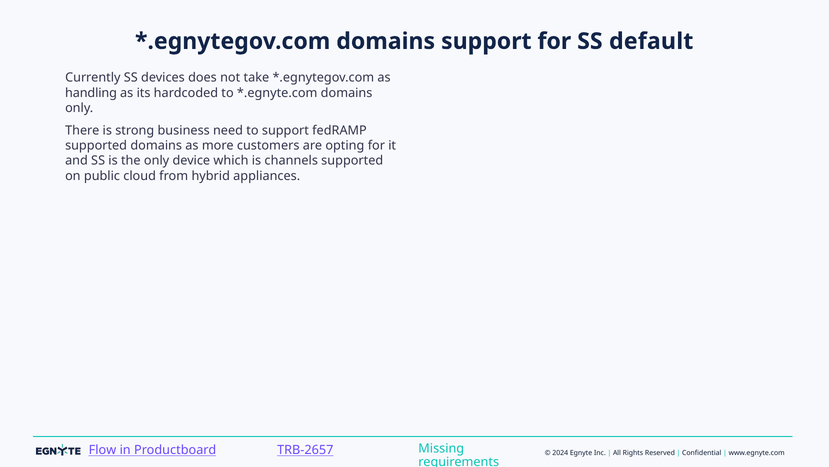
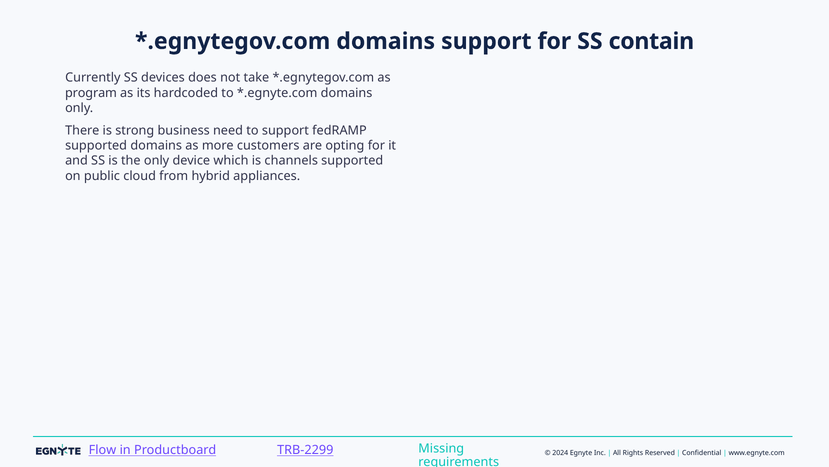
default: default -> contain
handling: handling -> program
TRB-2657: TRB-2657 -> TRB-2299
